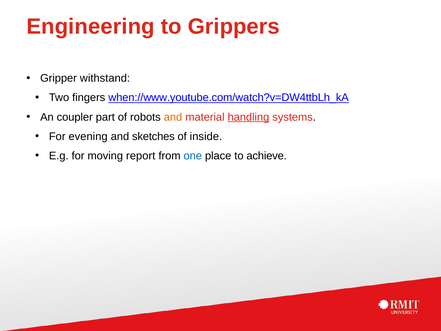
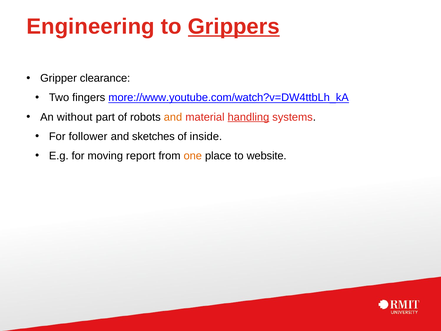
Grippers underline: none -> present
withstand: withstand -> clearance
when://www.youtube.com/watch?v=DW4ttbLh_kA: when://www.youtube.com/watch?v=DW4ttbLh_kA -> more://www.youtube.com/watch?v=DW4ttbLh_kA
coupler: coupler -> without
evening: evening -> follower
one colour: blue -> orange
achieve: achieve -> website
